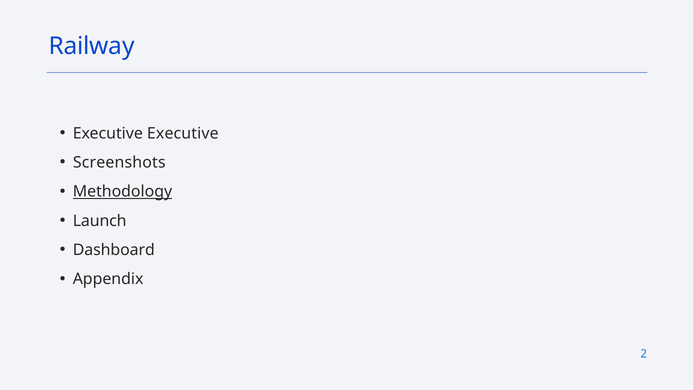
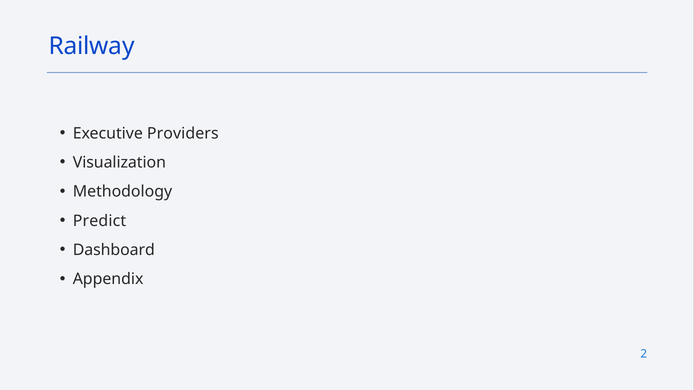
Executive Executive: Executive -> Providers
Screenshots: Screenshots -> Visualization
Methodology underline: present -> none
Launch: Launch -> Predict
